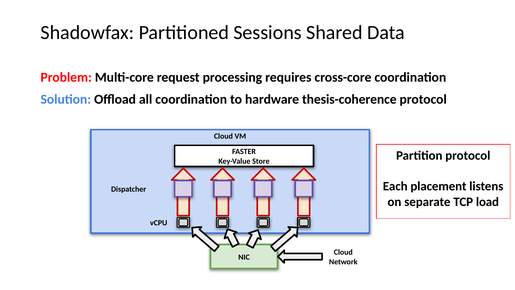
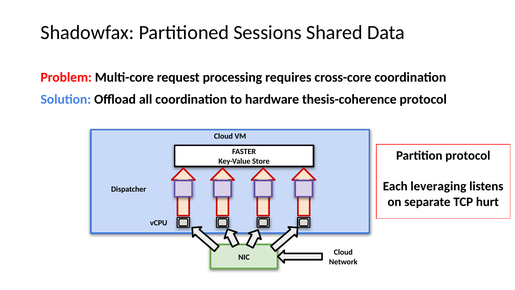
placement: placement -> leveraging
load: load -> hurt
